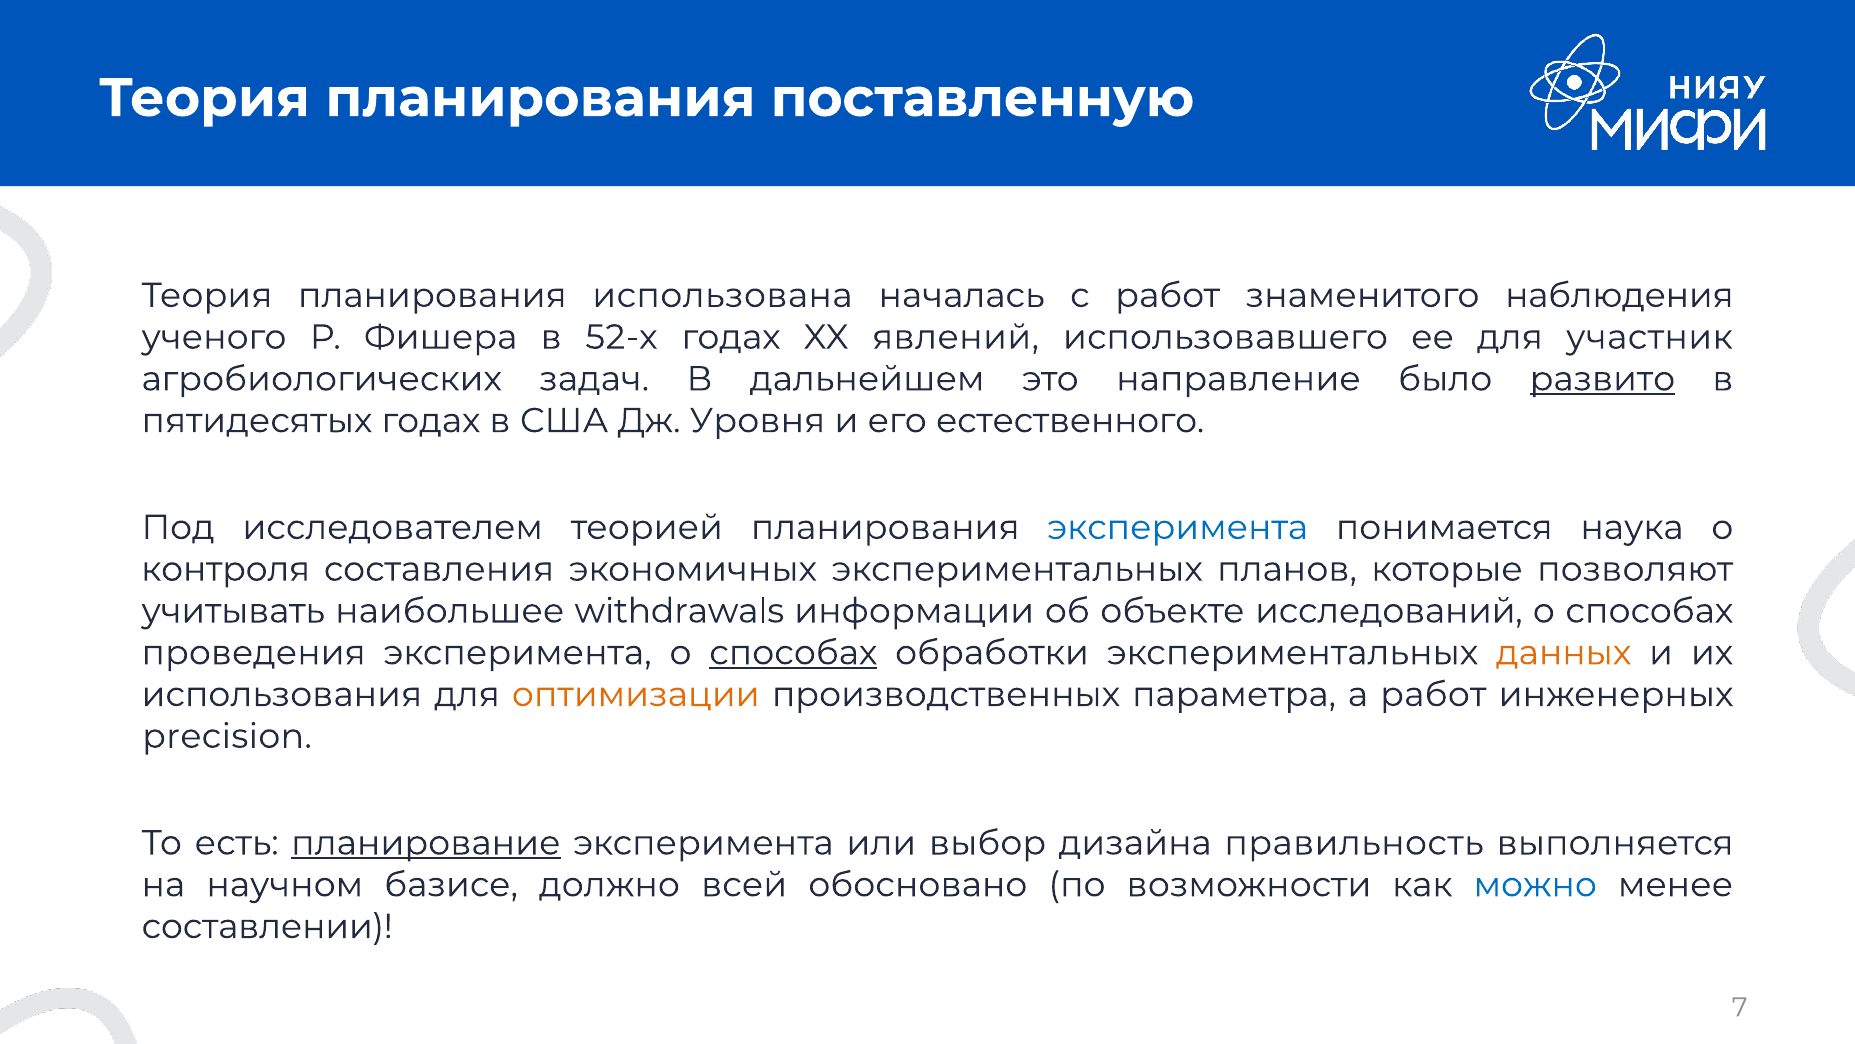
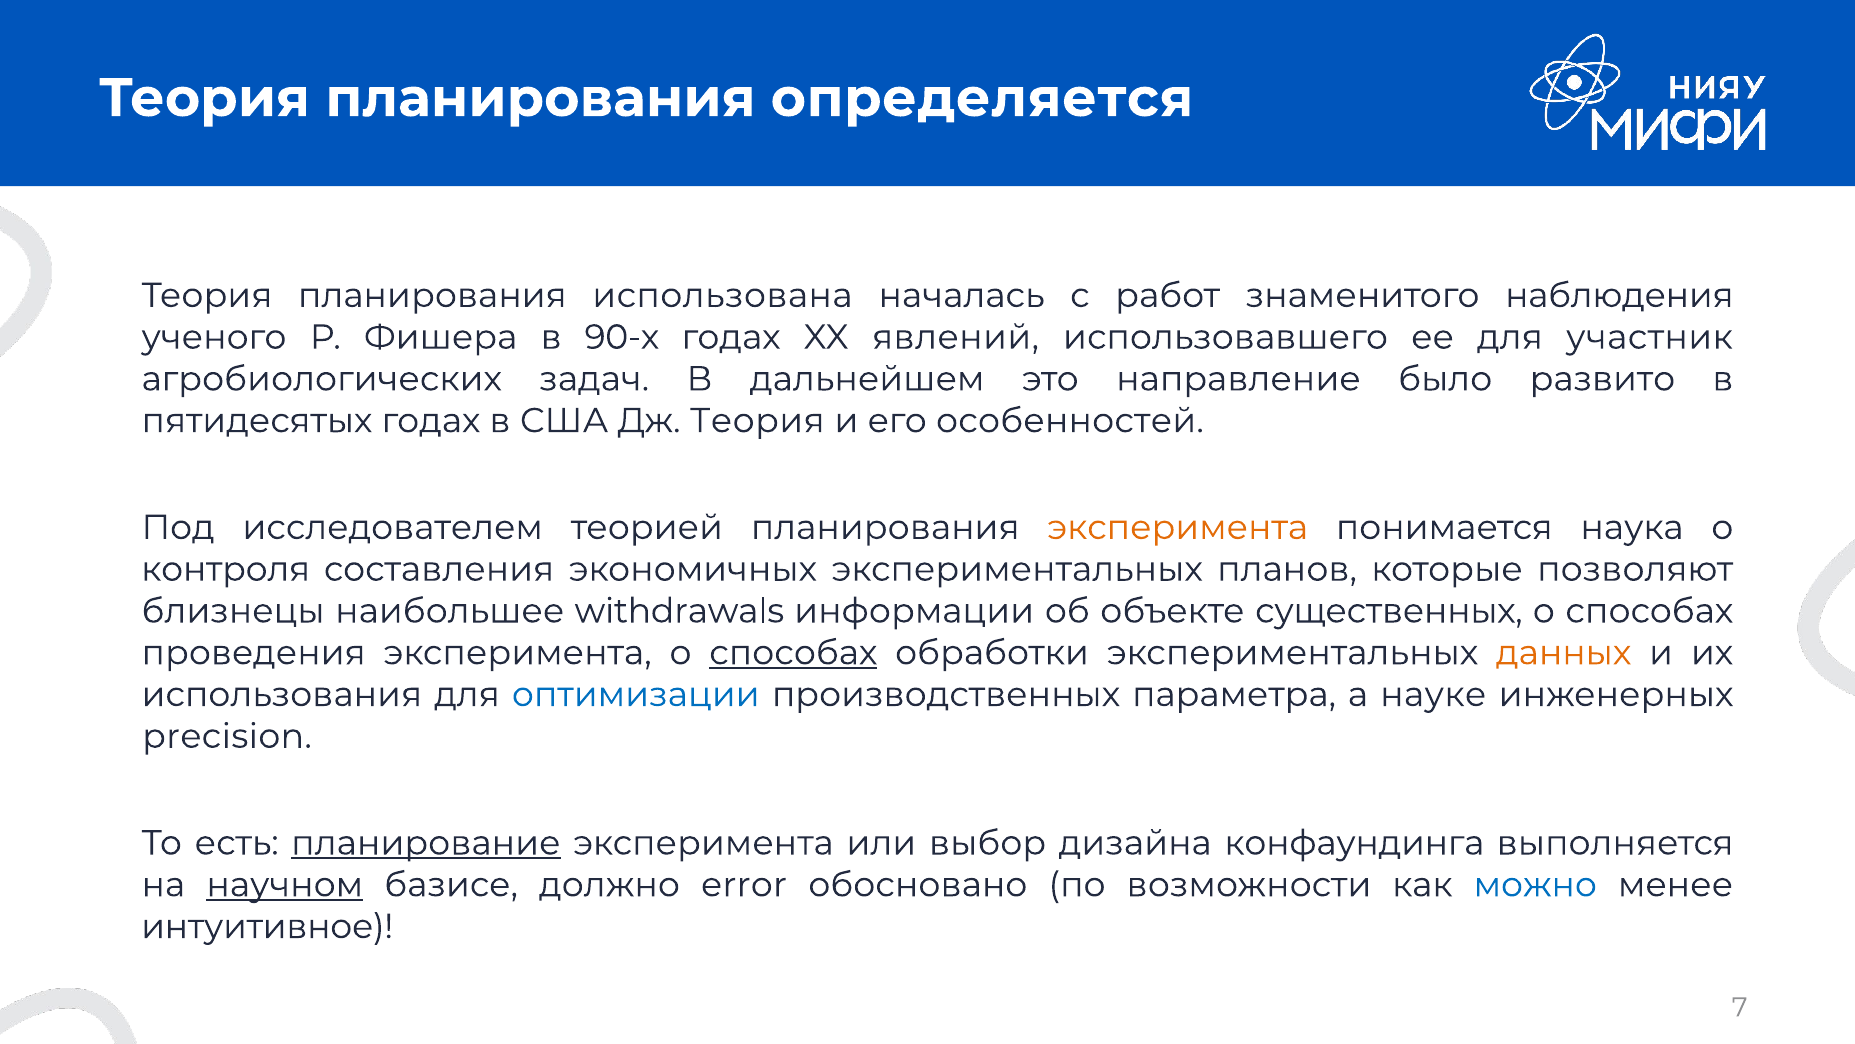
поставленную: поставленную -> определяется
52-х: 52-х -> 90-х
развито underline: present -> none
Дж Уровня: Уровня -> Теория
естественного: естественного -> особенностей
эксперимента at (1178, 527) colour: blue -> orange
учитывать: учитывать -> близнецы
исследований: исследований -> существенных
оптимизации colour: orange -> blue
а работ: работ -> науке
правильность: правильность -> конфаундинга
научном underline: none -> present
всей: всей -> error
составлении: составлении -> интуитивное
